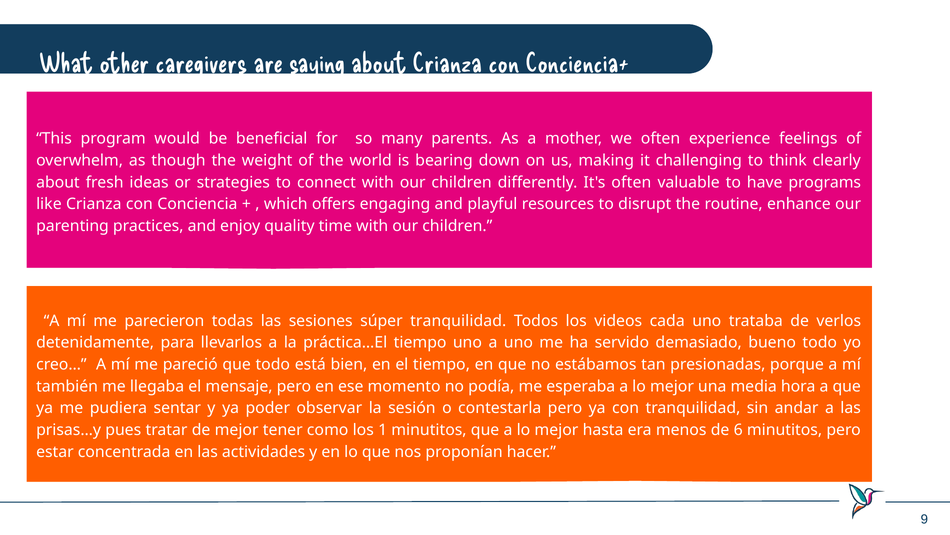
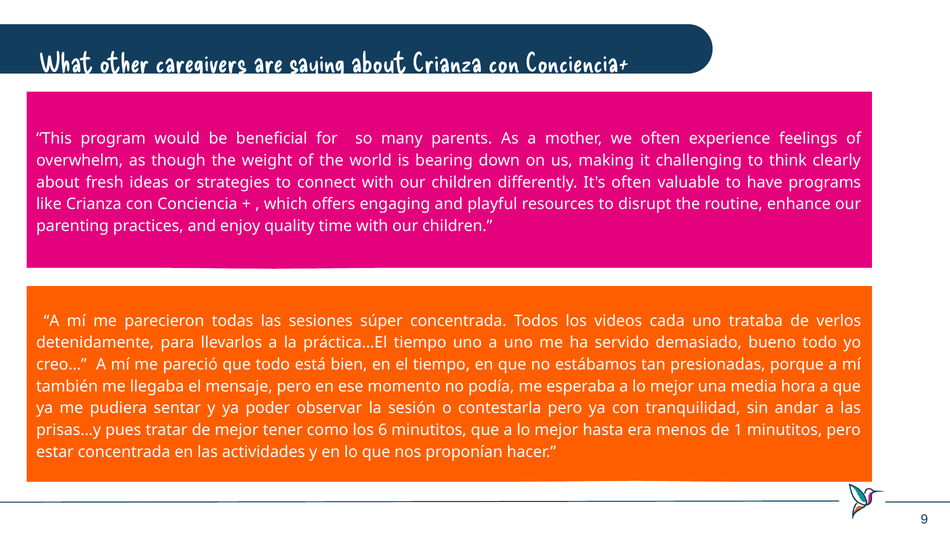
súper tranquilidad: tranquilidad -> concentrada
1: 1 -> 6
6: 6 -> 1
